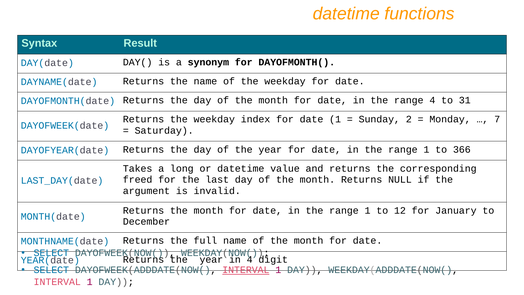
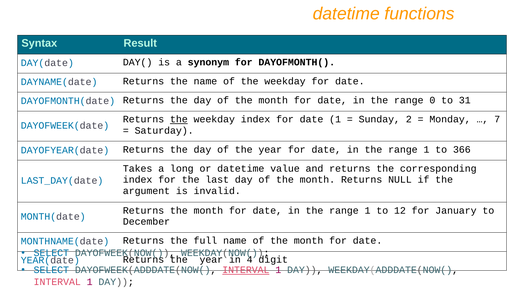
range 4: 4 -> 0
the at (179, 119) underline: none -> present
freed at (138, 179): freed -> index
